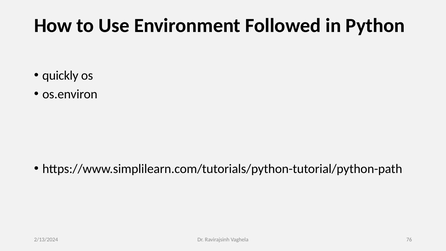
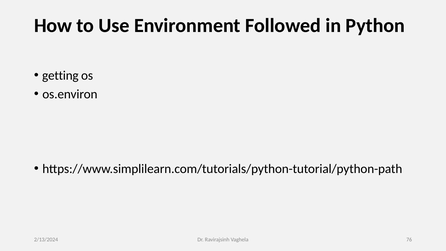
quickly: quickly -> getting
